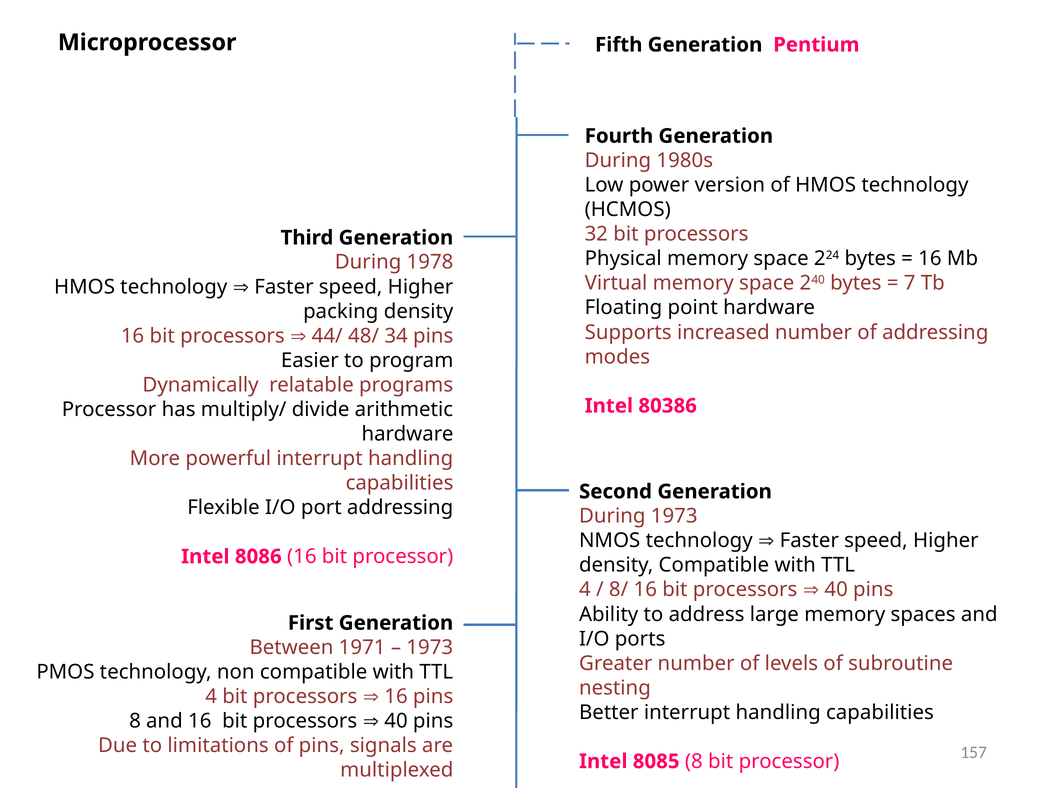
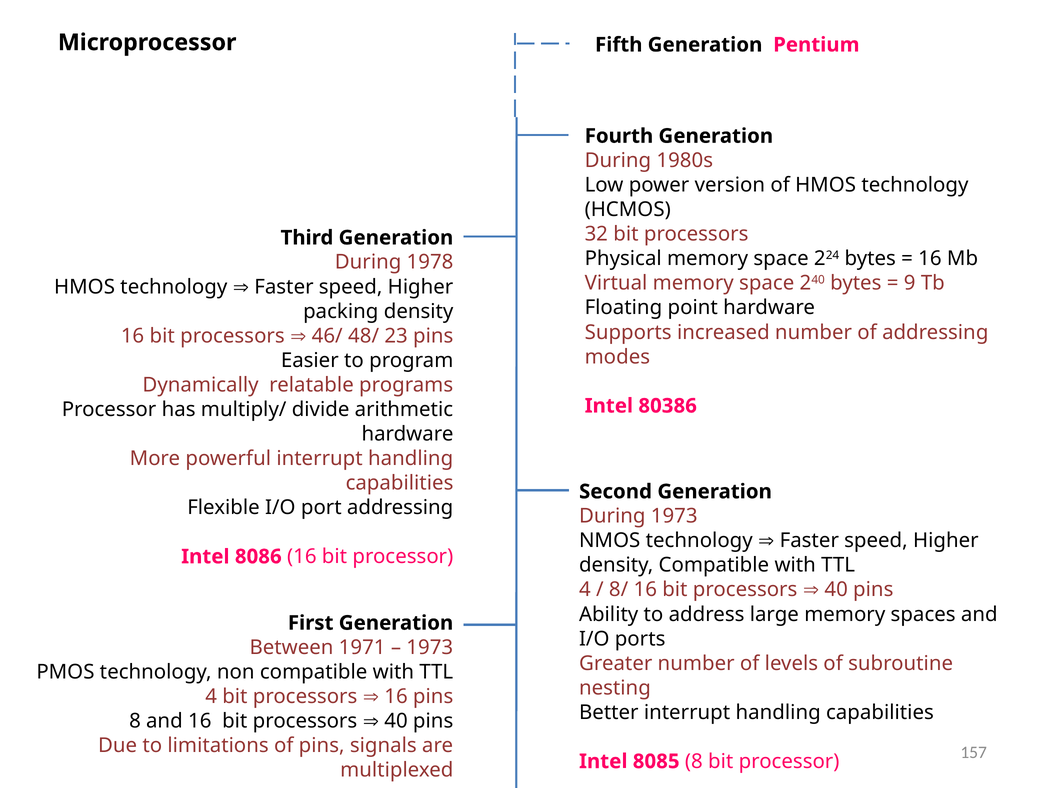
7: 7 -> 9
44/: 44/ -> 46/
34: 34 -> 23
